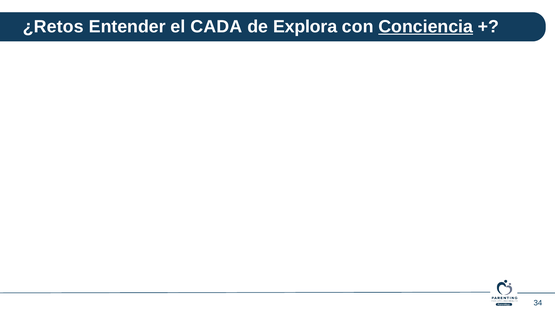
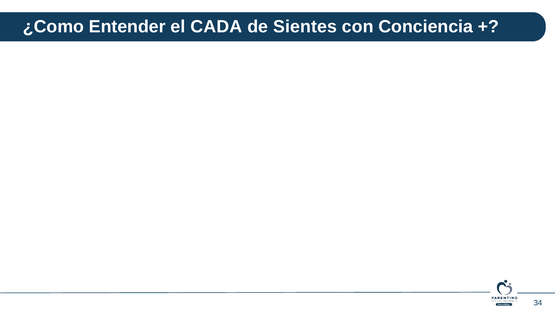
¿Retos: ¿Retos -> ¿Como
Explora: Explora -> Sientes
Conciencia underline: present -> none
